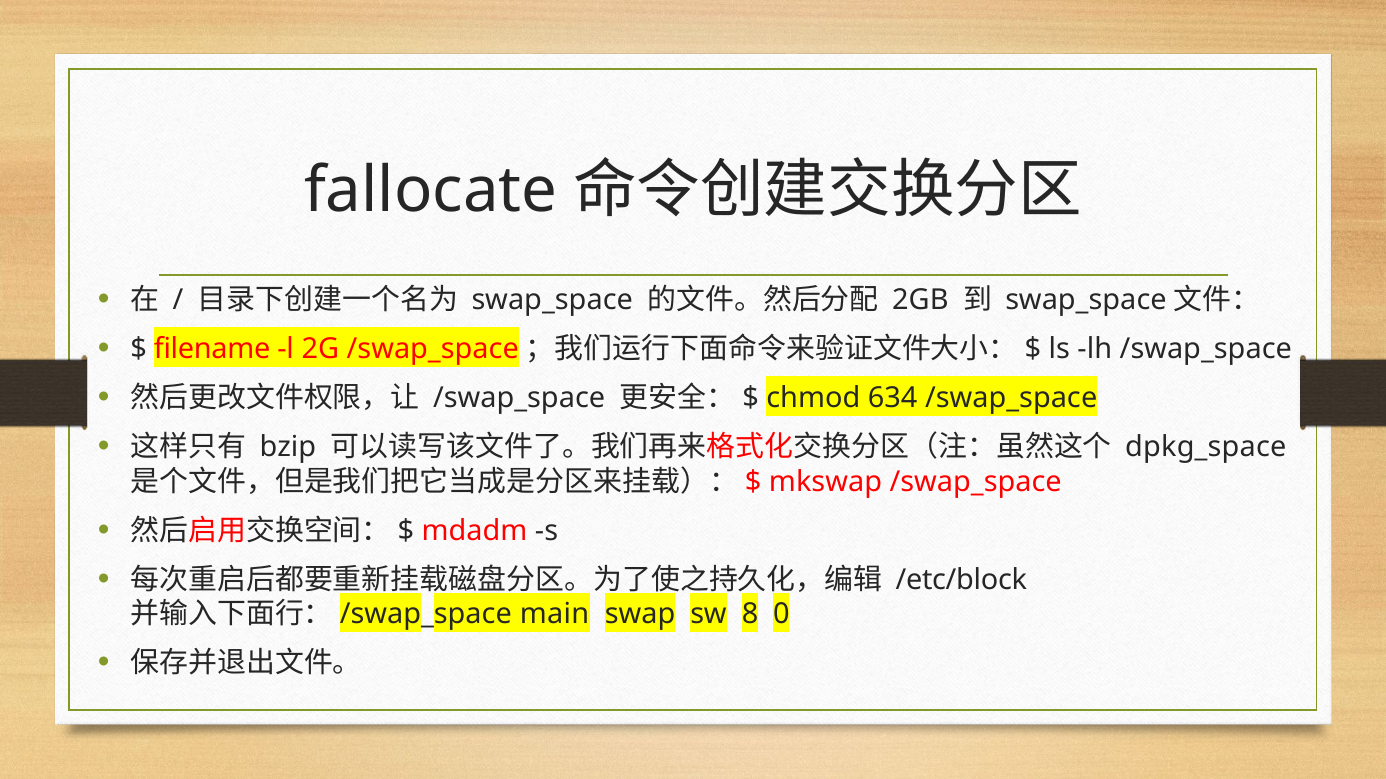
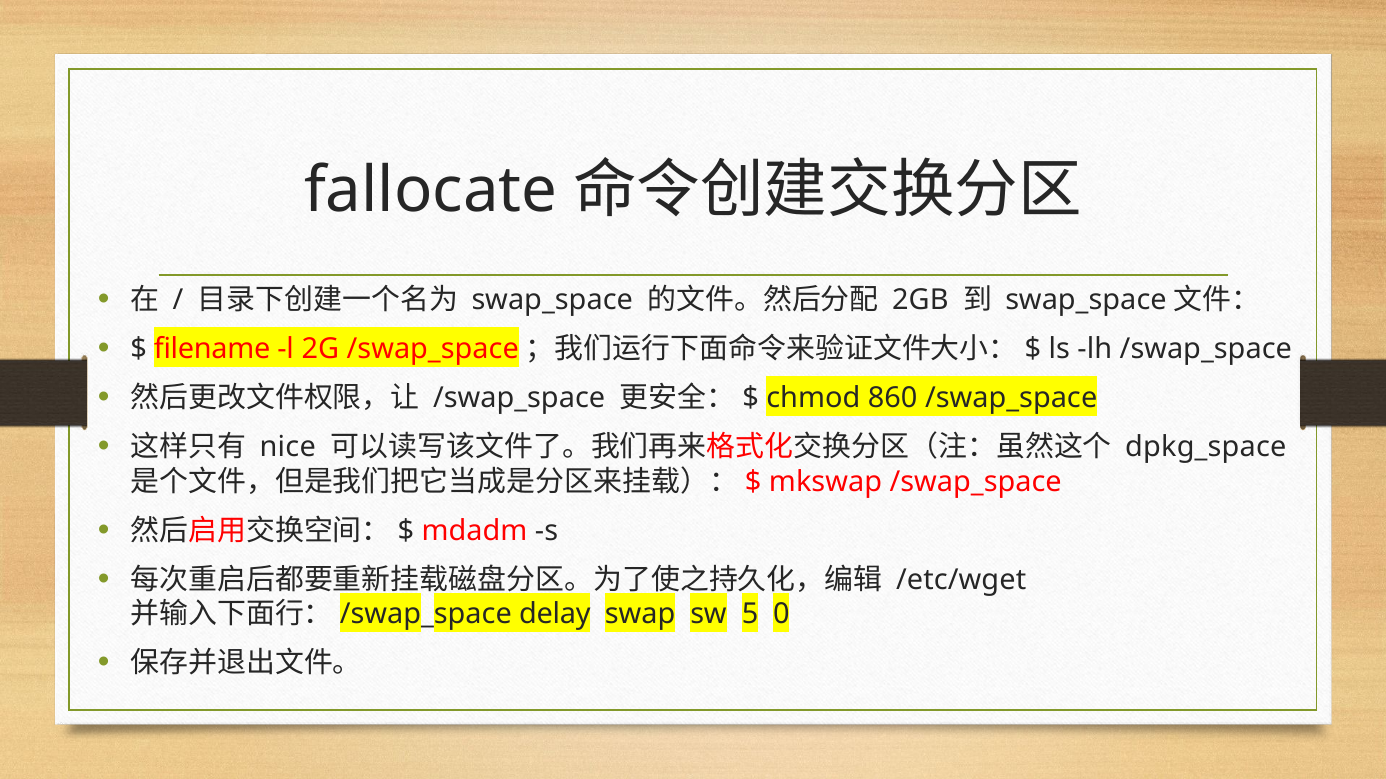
634: 634 -> 860
bzip: bzip -> nice
/etc/block: /etc/block -> /etc/wget
main: main -> delay
8: 8 -> 5
